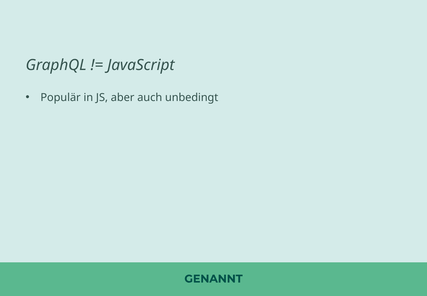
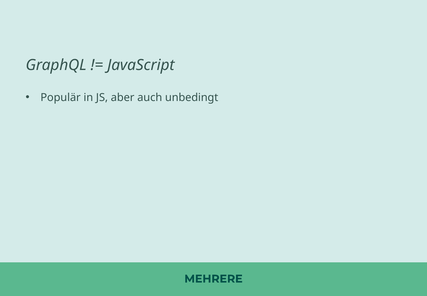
GENANNT: GENANNT -> MEHRERE
